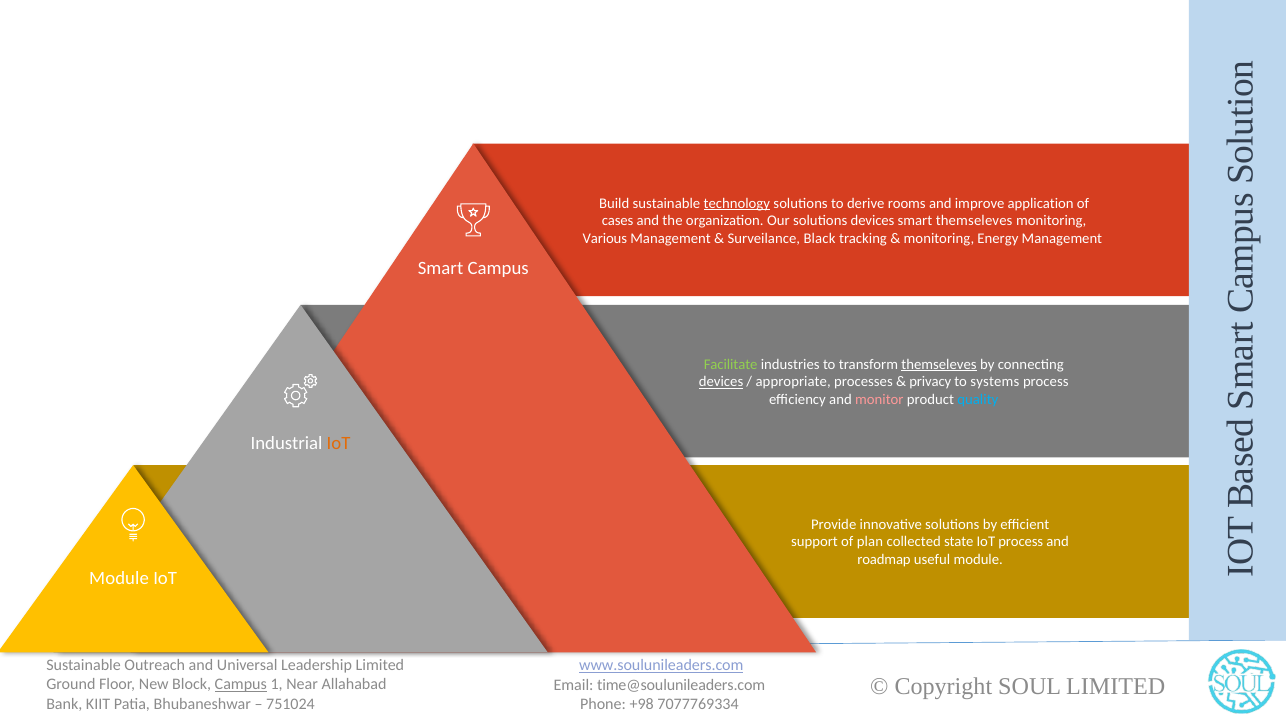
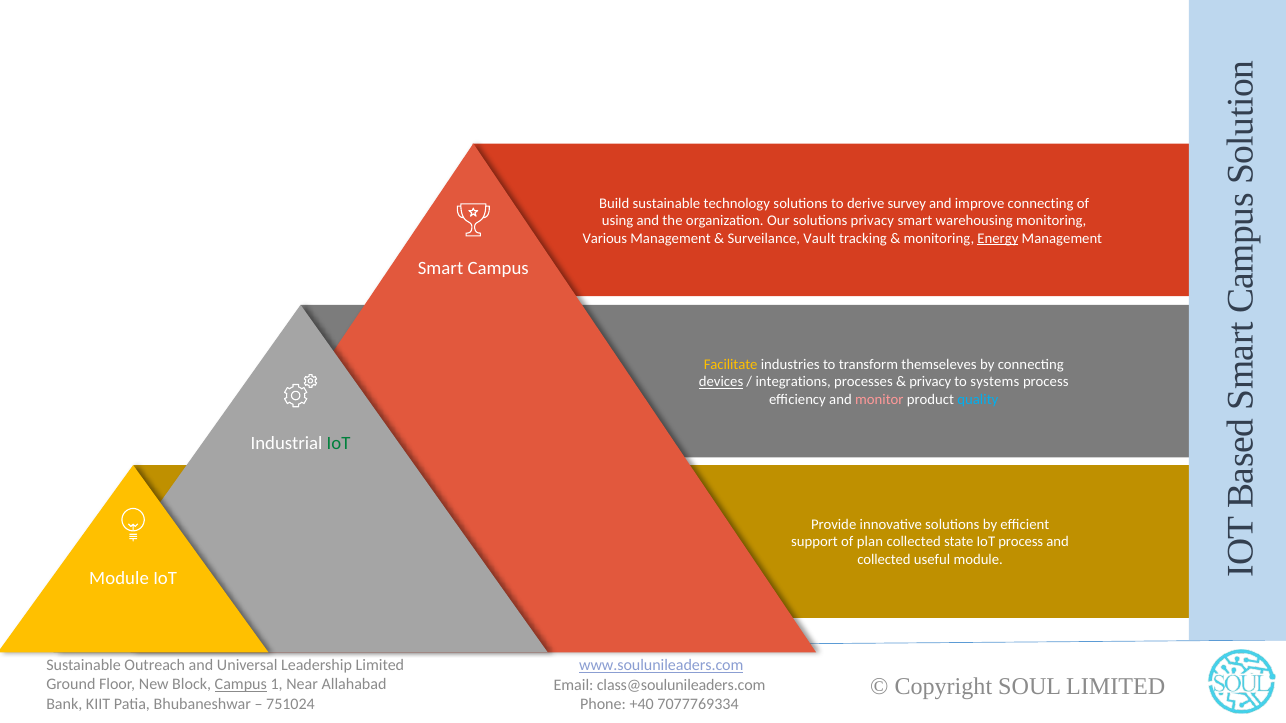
technology underline: present -> none
rooms: rooms -> survey
improve application: application -> connecting
cases: cases -> using
solutions devices: devices -> privacy
smart themseleves: themseleves -> warehousing
Black: Black -> Vault
Energy underline: none -> present
Facilitate colour: light green -> yellow
themseleves at (939, 364) underline: present -> none
appropriate: appropriate -> integrations
IoT at (339, 444) colour: orange -> green
roadmap at (884, 560): roadmap -> collected
time@soulunileaders.com: time@soulunileaders.com -> class@soulunileaders.com
+98: +98 -> +40
